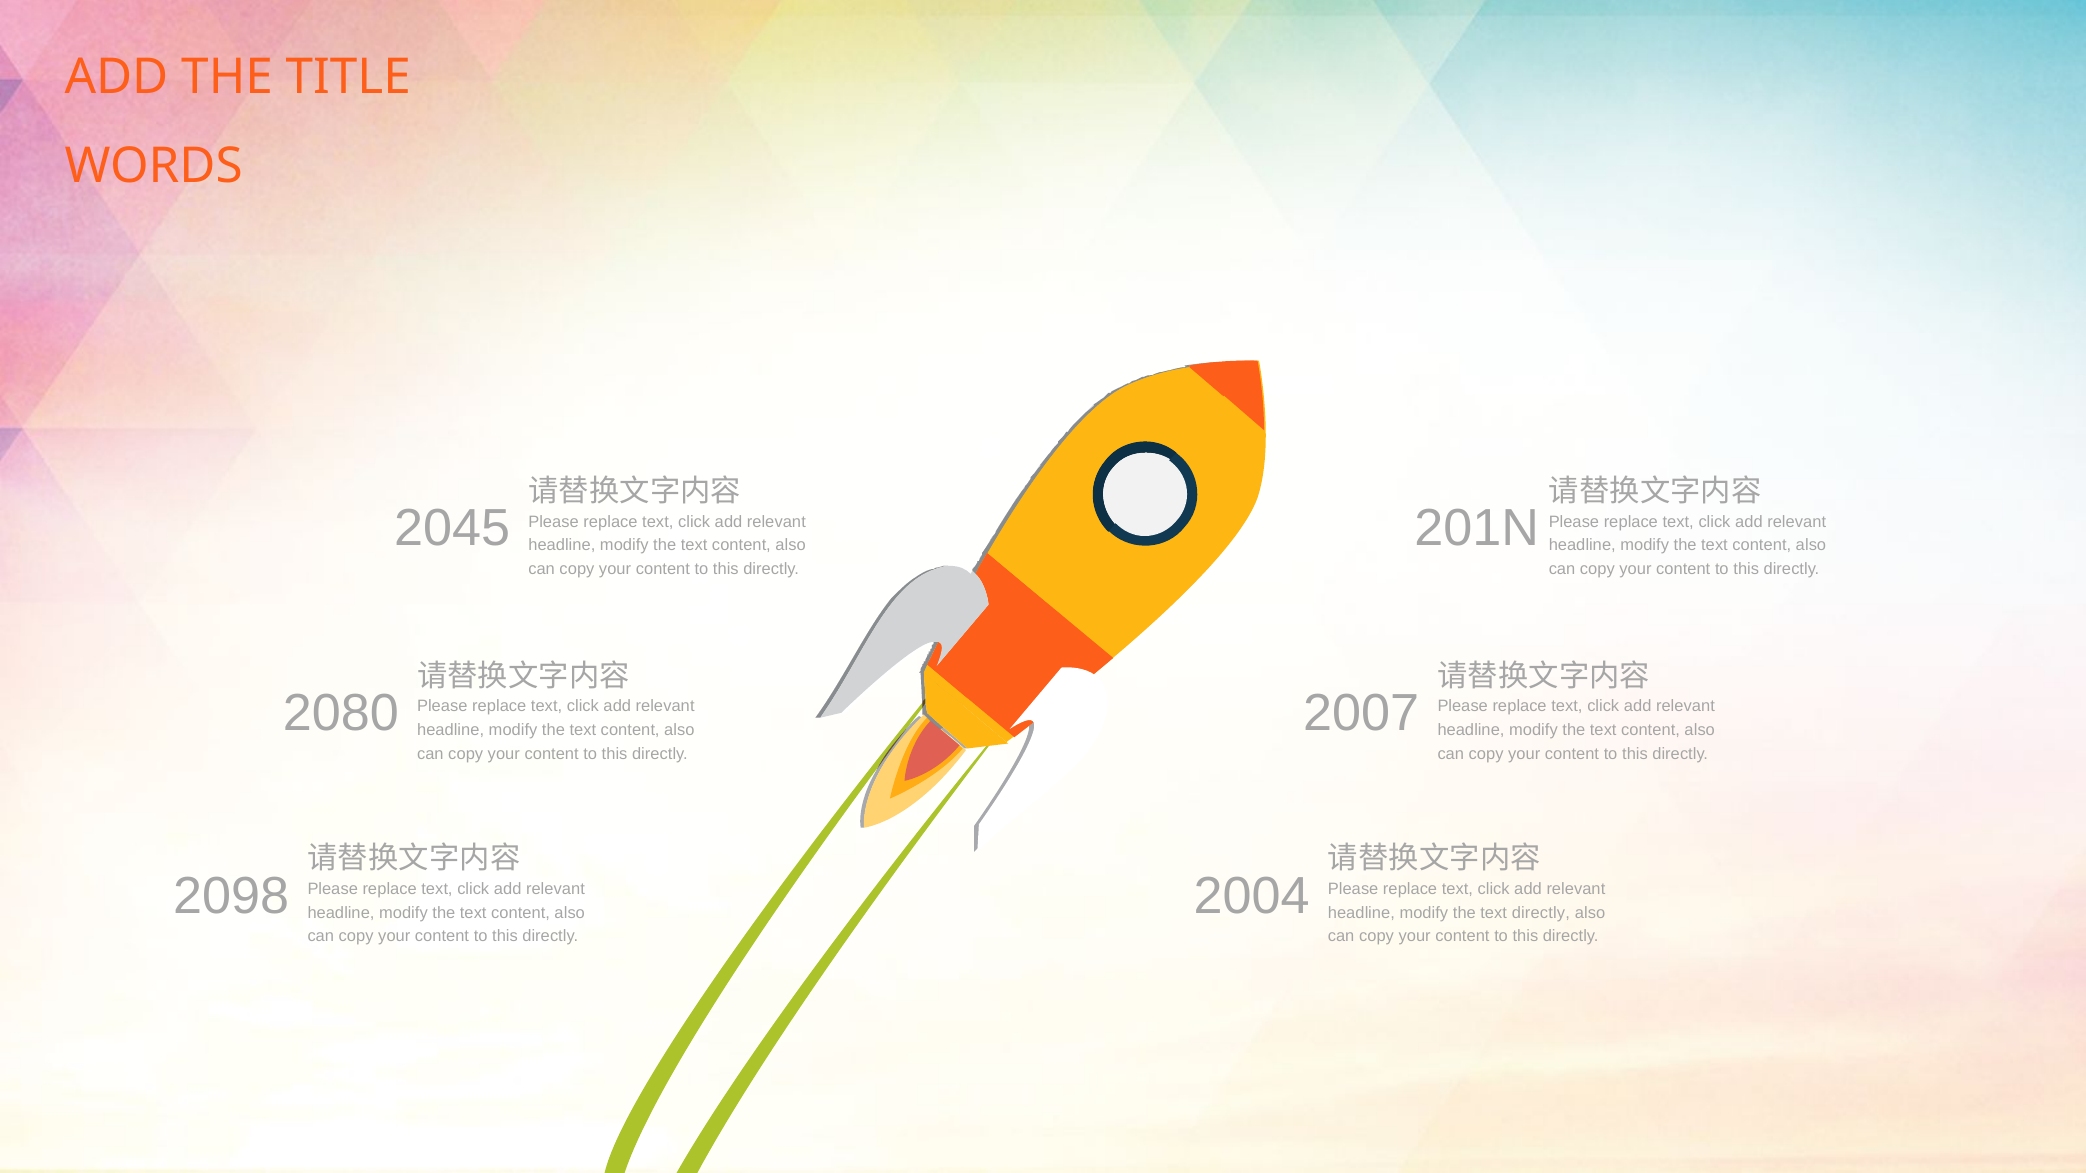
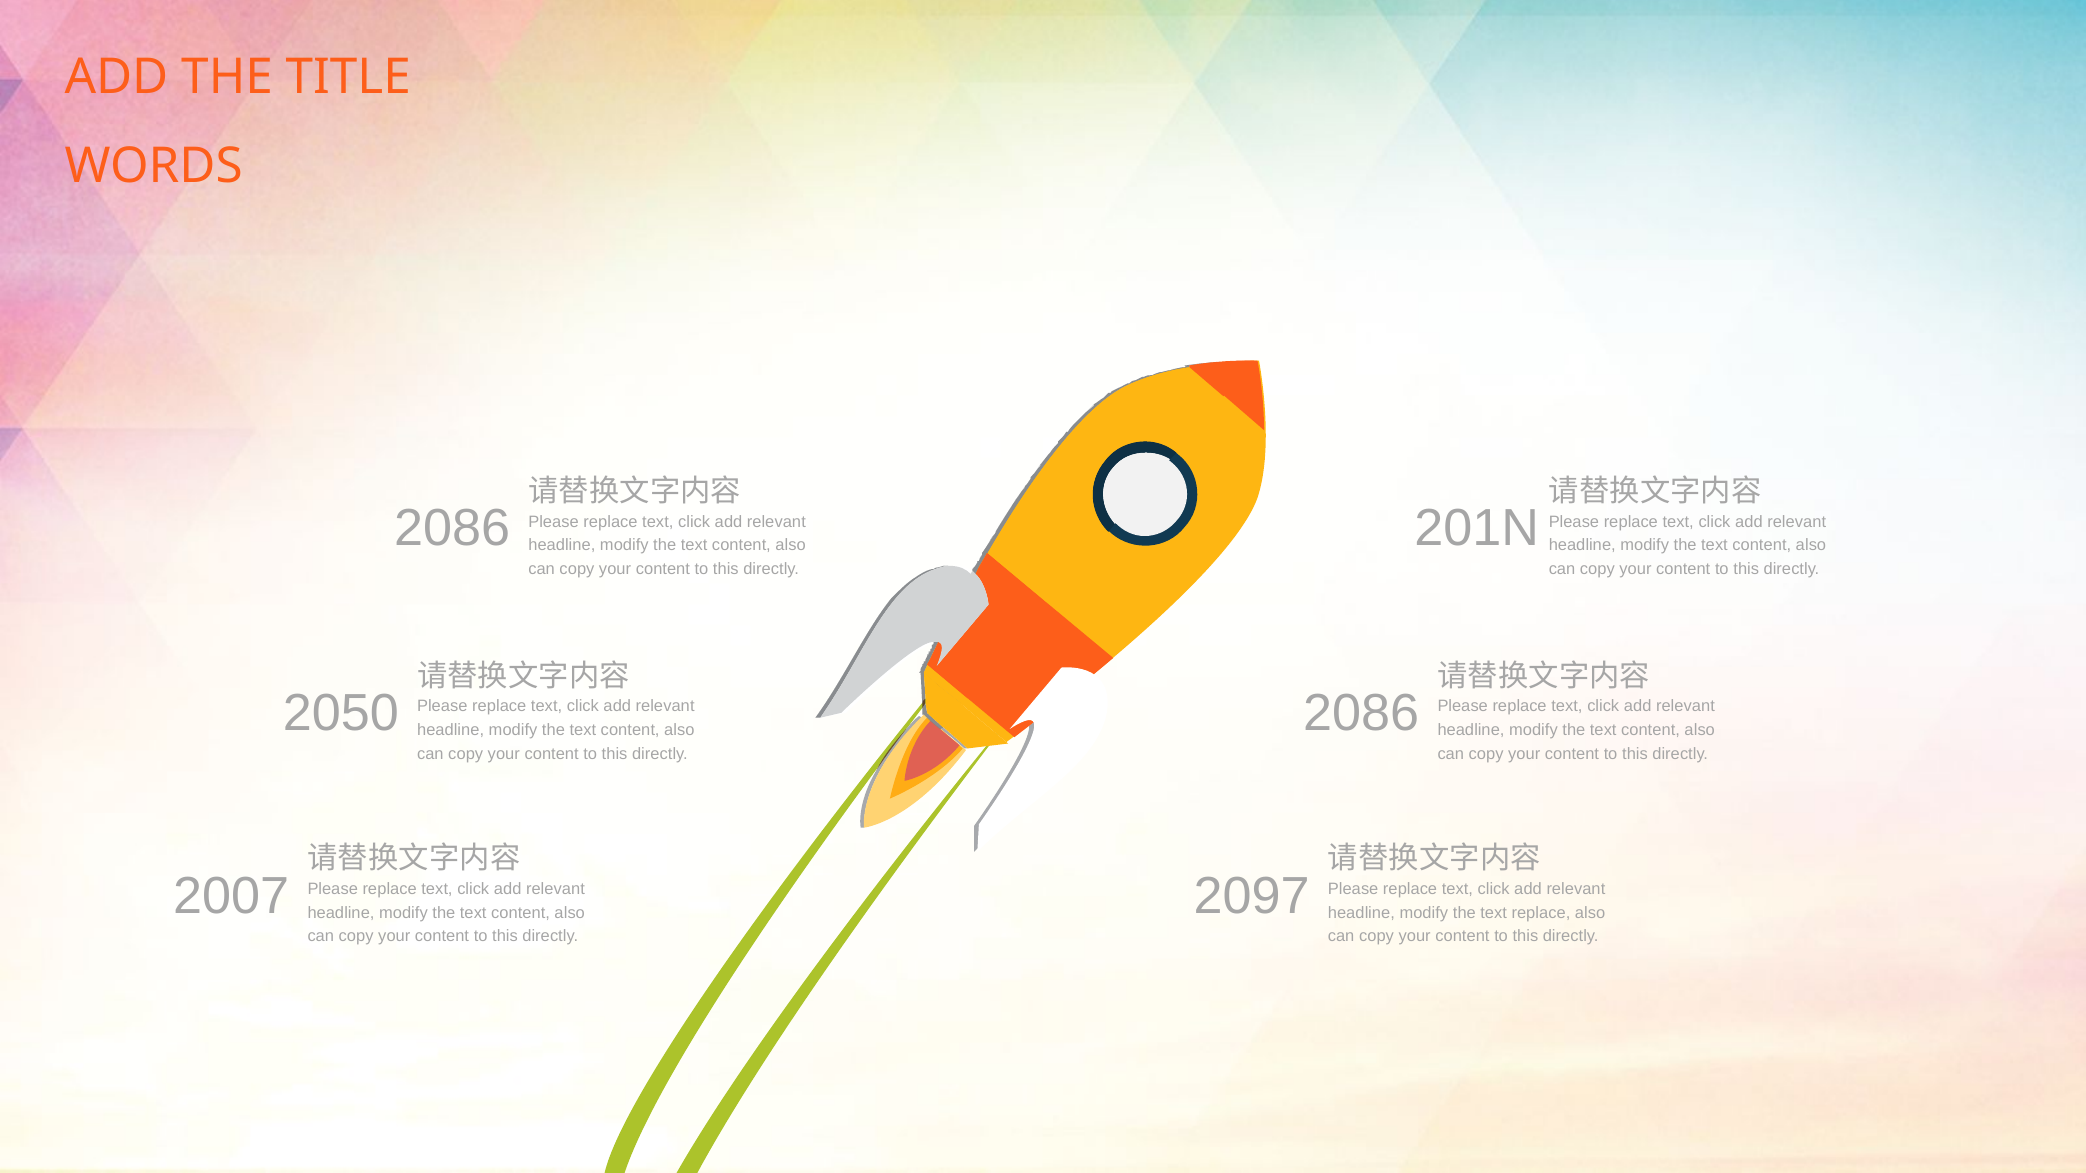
2045 at (452, 529): 2045 -> 2086
2080: 2080 -> 2050
2007 at (1361, 714): 2007 -> 2086
2098: 2098 -> 2007
2004: 2004 -> 2097
text directly: directly -> replace
